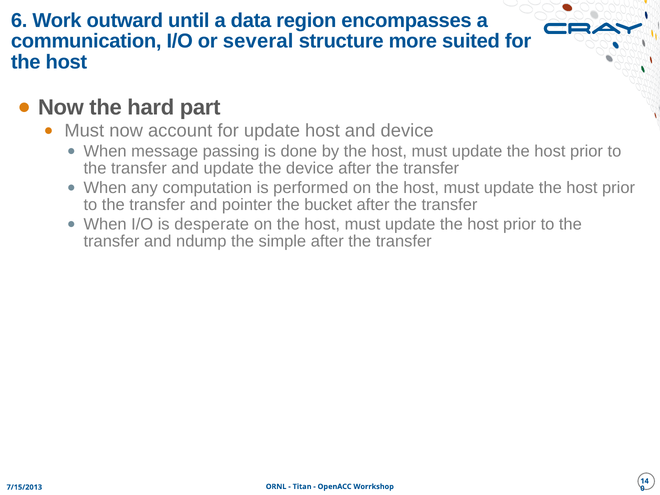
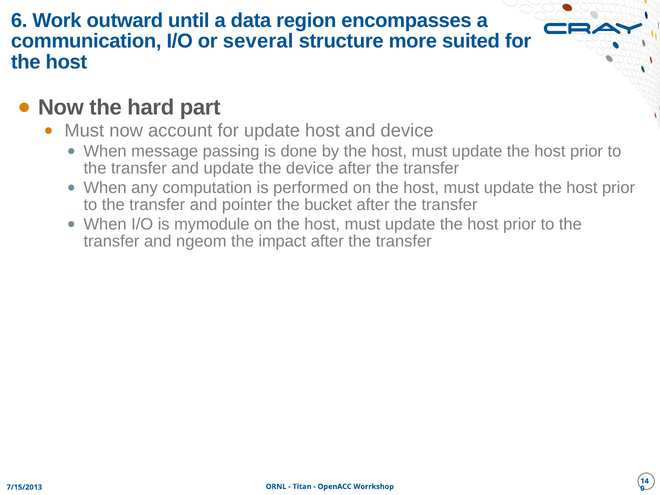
desperate: desperate -> mymodule
ndump: ndump -> ngeom
simple: simple -> impact
